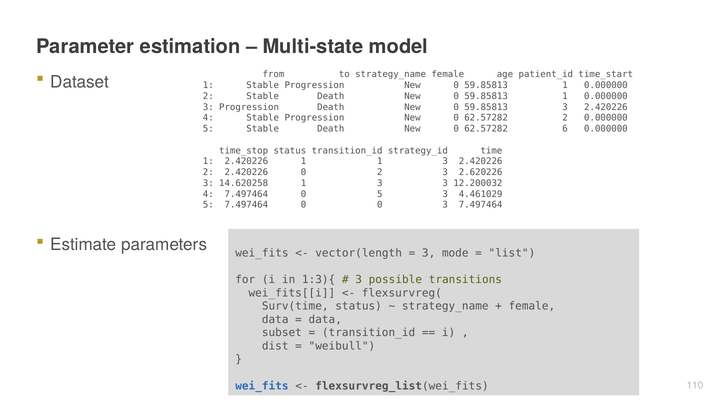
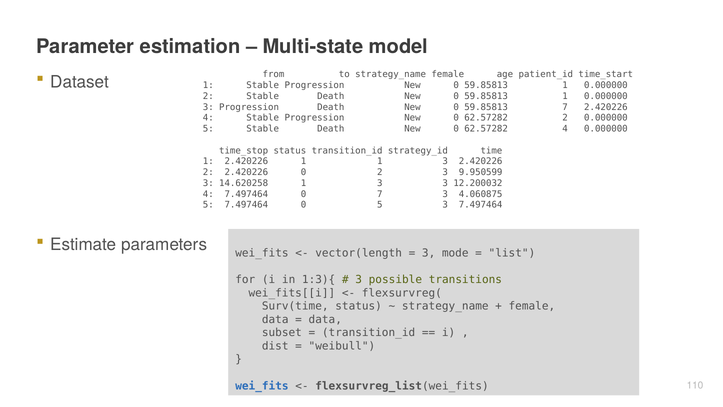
59.85813 3: 3 -> 7
62.57282 6: 6 -> 4
2.620226: 2.620226 -> 9.950599
0 5: 5 -> 7
4.461029: 4.461029 -> 4.060875
0 0: 0 -> 5
